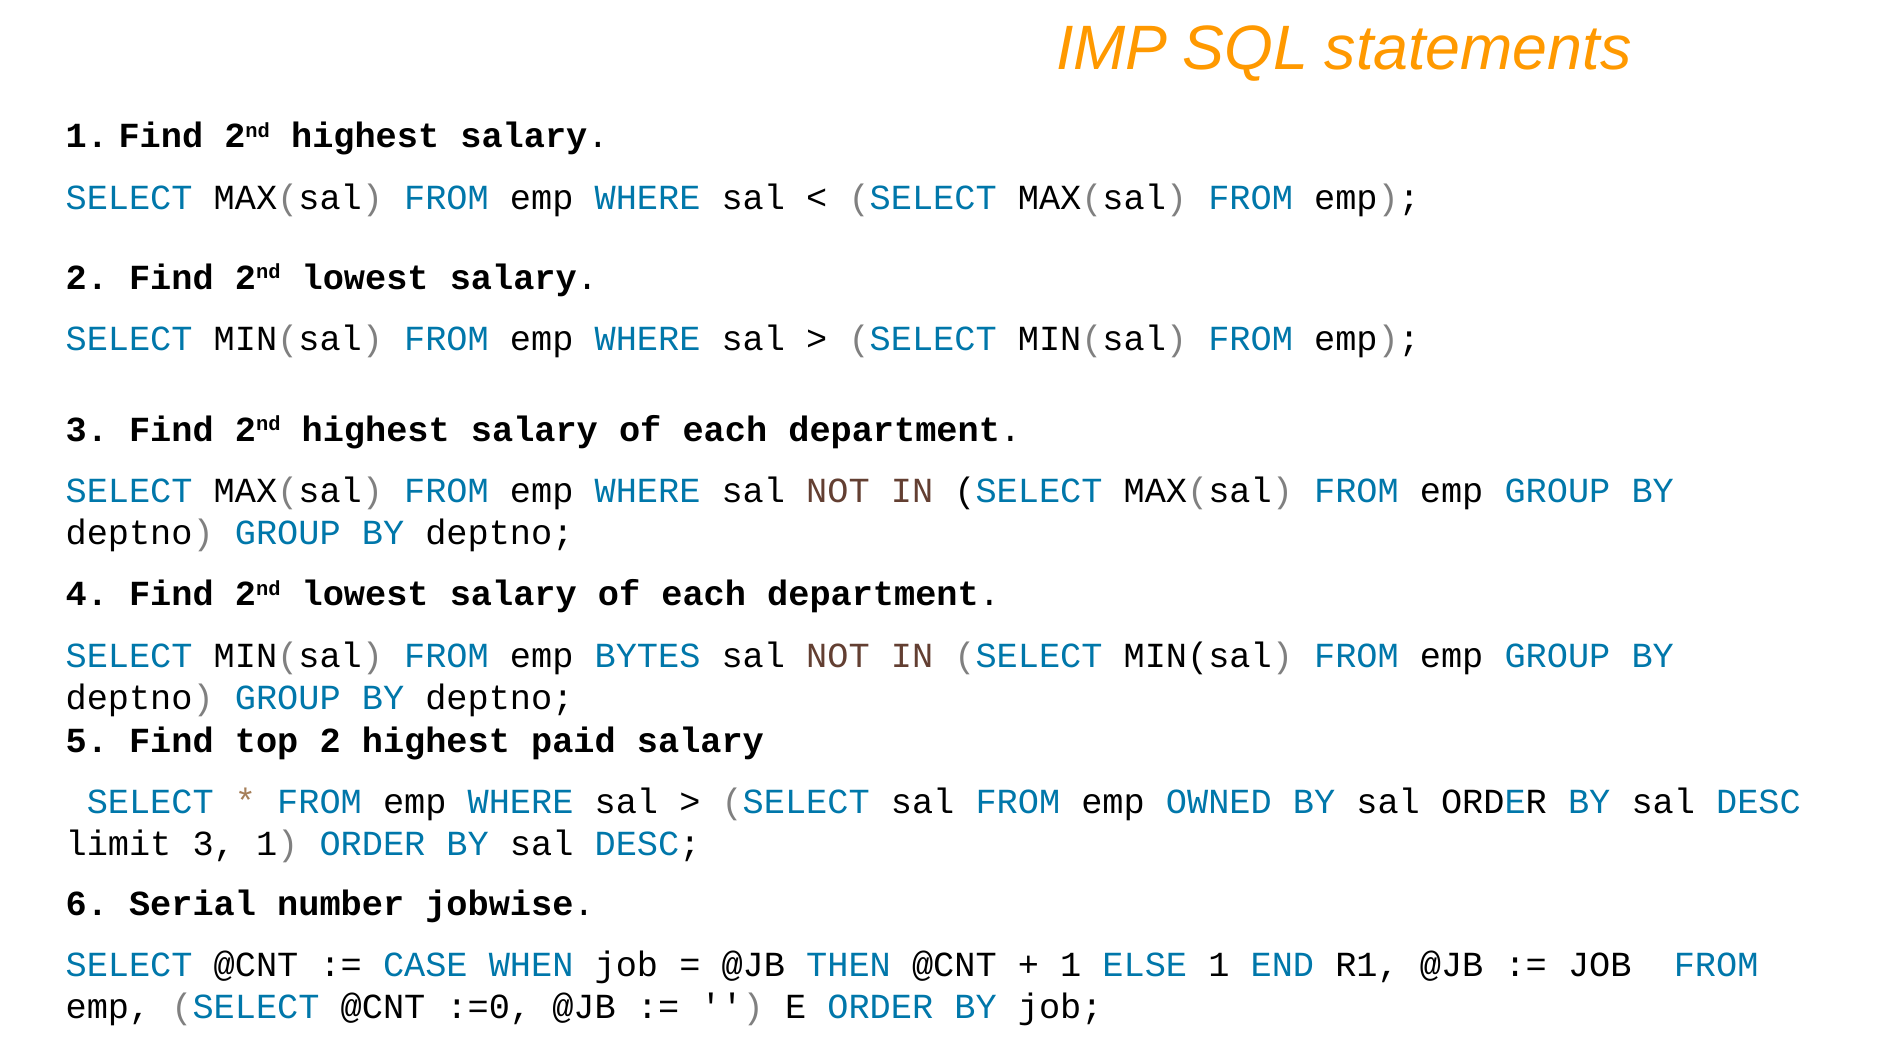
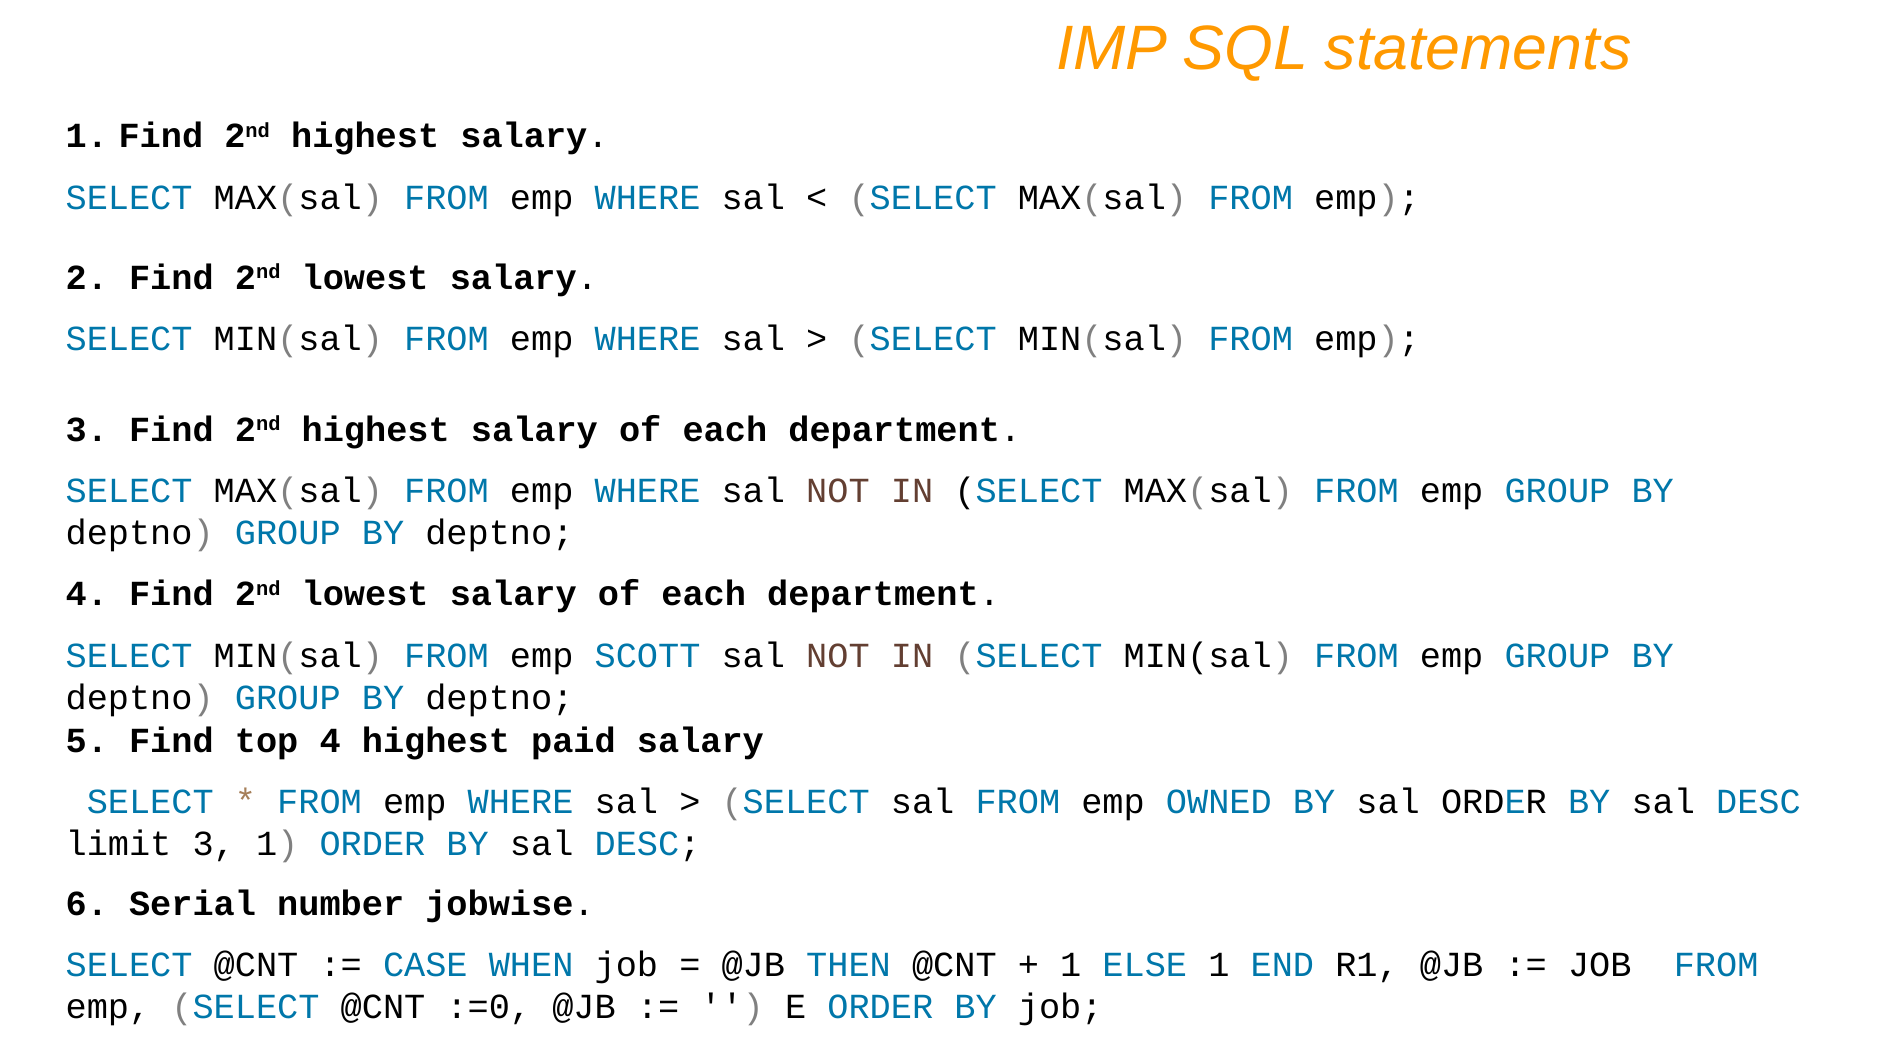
BYTES: BYTES -> SCOTT
top 2: 2 -> 4
